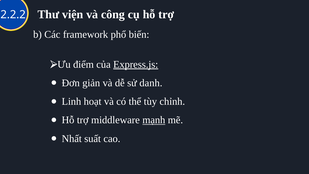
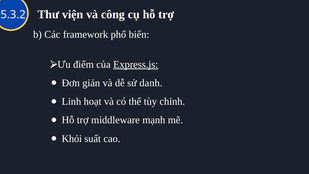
2.2.2: 2.2.2 -> 5.3.2
mạnh underline: present -> none
Nhất: Nhất -> Khỏi
